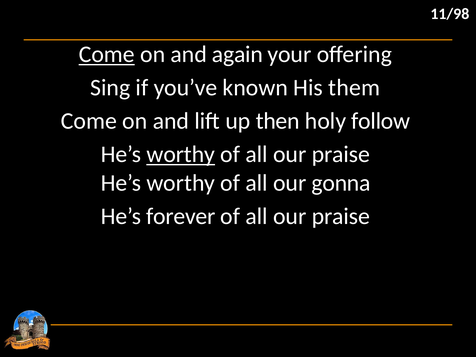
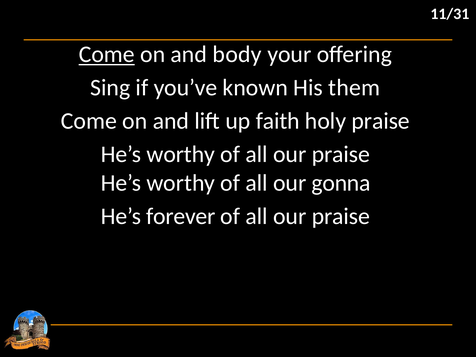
11/98: 11/98 -> 11/31
again: again -> body
then: then -> faith
holy follow: follow -> praise
worthy at (181, 154) underline: present -> none
